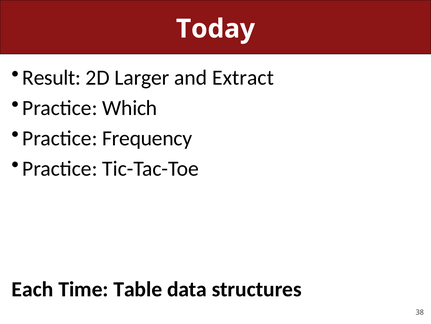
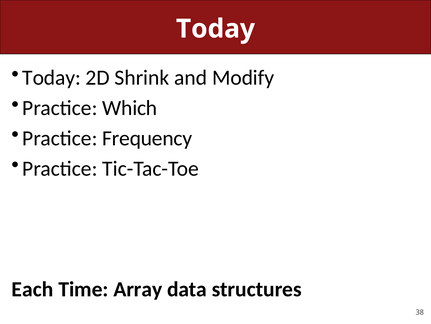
Result at (52, 78): Result -> Today
Larger: Larger -> Shrink
Extract: Extract -> Modify
Table: Table -> Array
